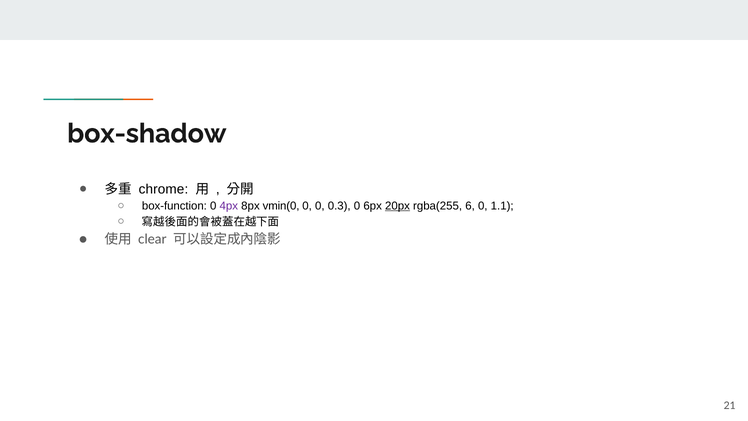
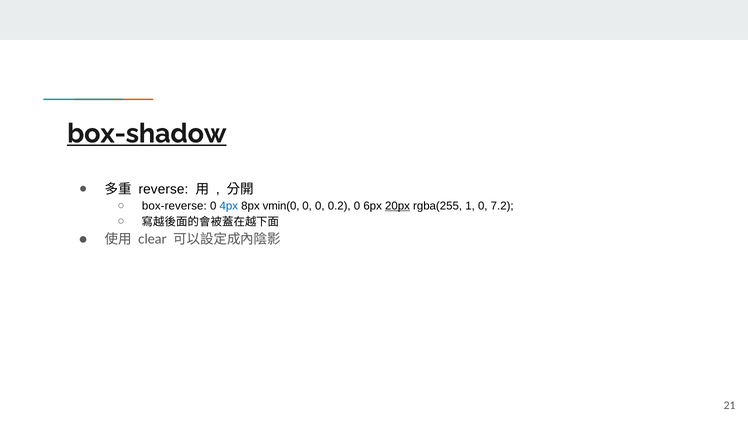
box-shadow underline: none -> present
chrome: chrome -> reverse
box-function: box-function -> box-reverse
4px colour: purple -> blue
0.3: 0.3 -> 0.2
6: 6 -> 1
1.1: 1.1 -> 7.2
